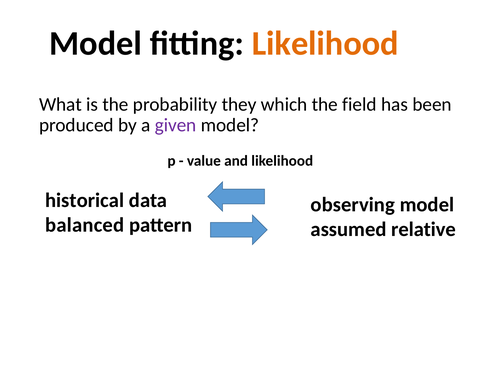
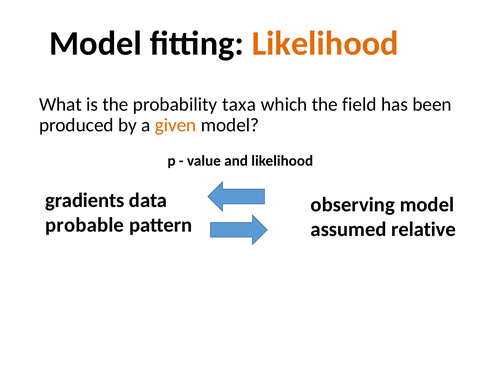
they: they -> taxa
given colour: purple -> orange
historical: historical -> gradients
balanced: balanced -> probable
